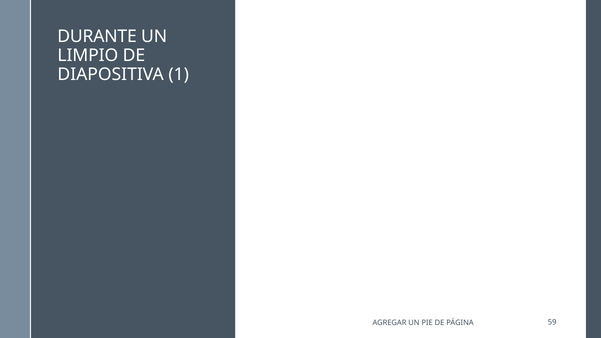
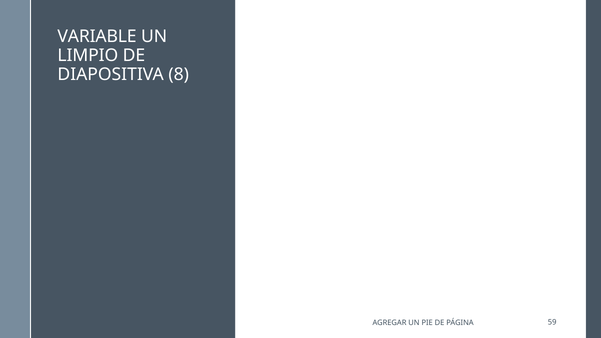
DURANTE: DURANTE -> VARIABLE
1: 1 -> 8
